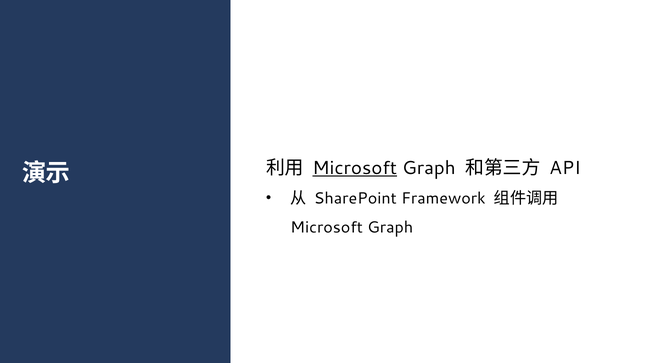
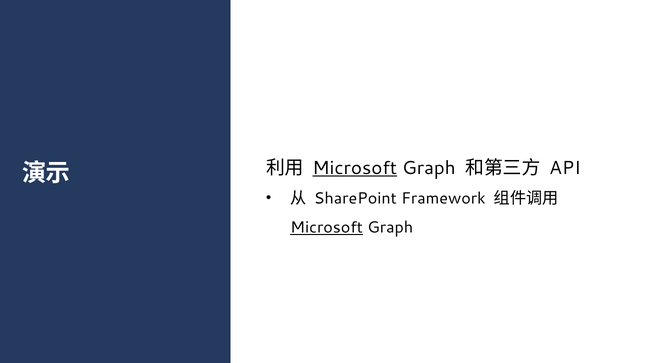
Microsoft at (327, 227) underline: none -> present
